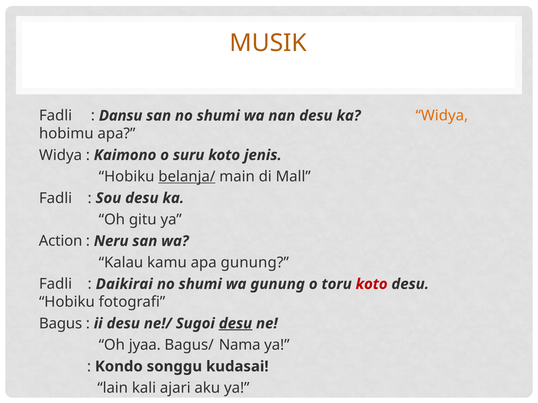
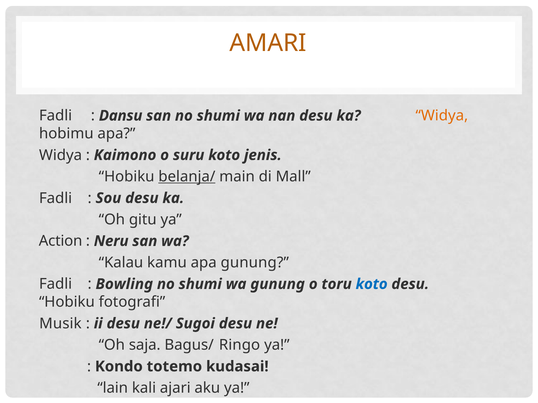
MUSIK: MUSIK -> AMARI
Daikirai: Daikirai -> Bowling
koto at (372, 284) colour: red -> blue
Bagus: Bagus -> Musik
desu at (236, 324) underline: present -> none
jyaa: jyaa -> saja
Nama: Nama -> Ringo
songgu: songgu -> totemo
